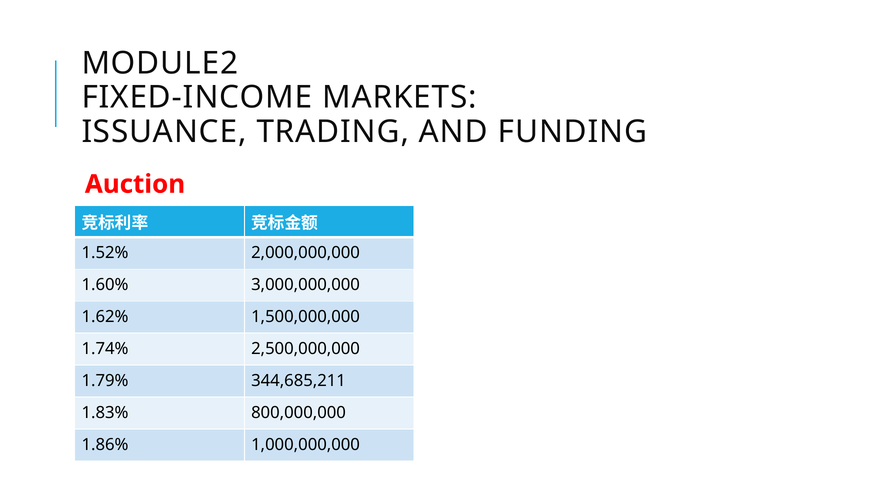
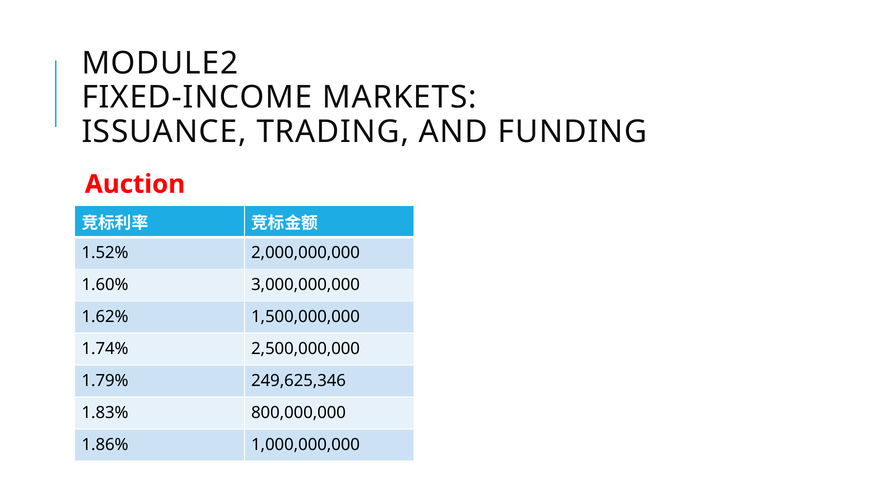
344,685,211: 344,685,211 -> 249,625,346
